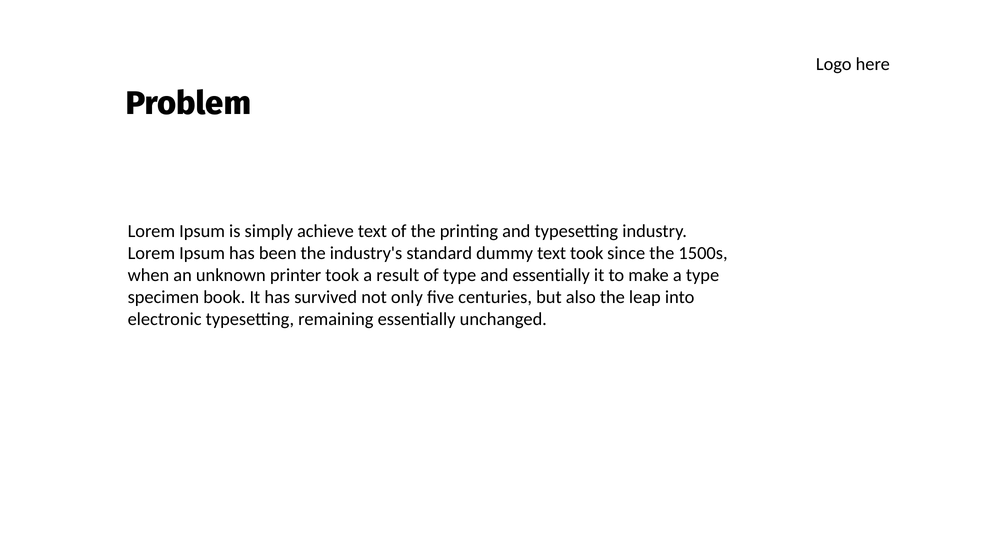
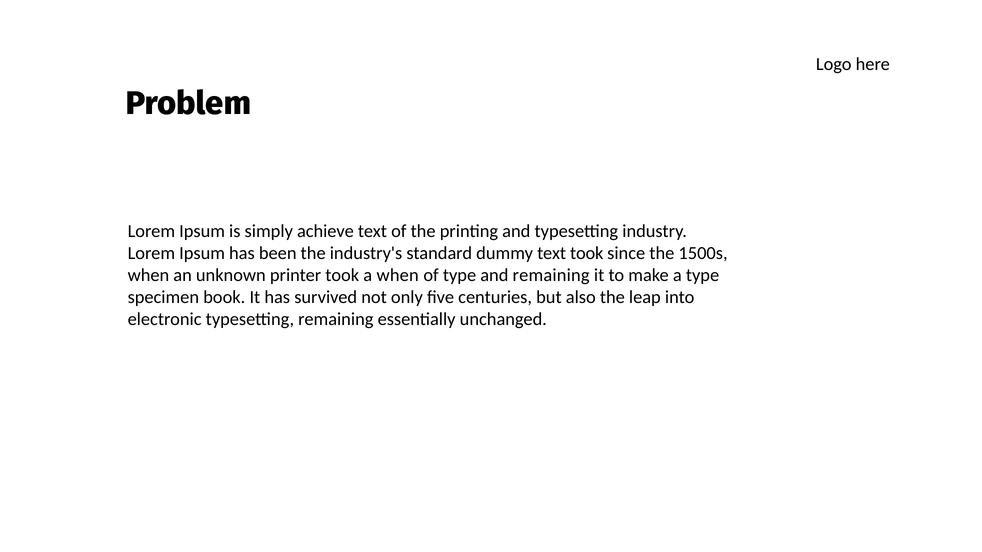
a result: result -> when
and essentially: essentially -> remaining
